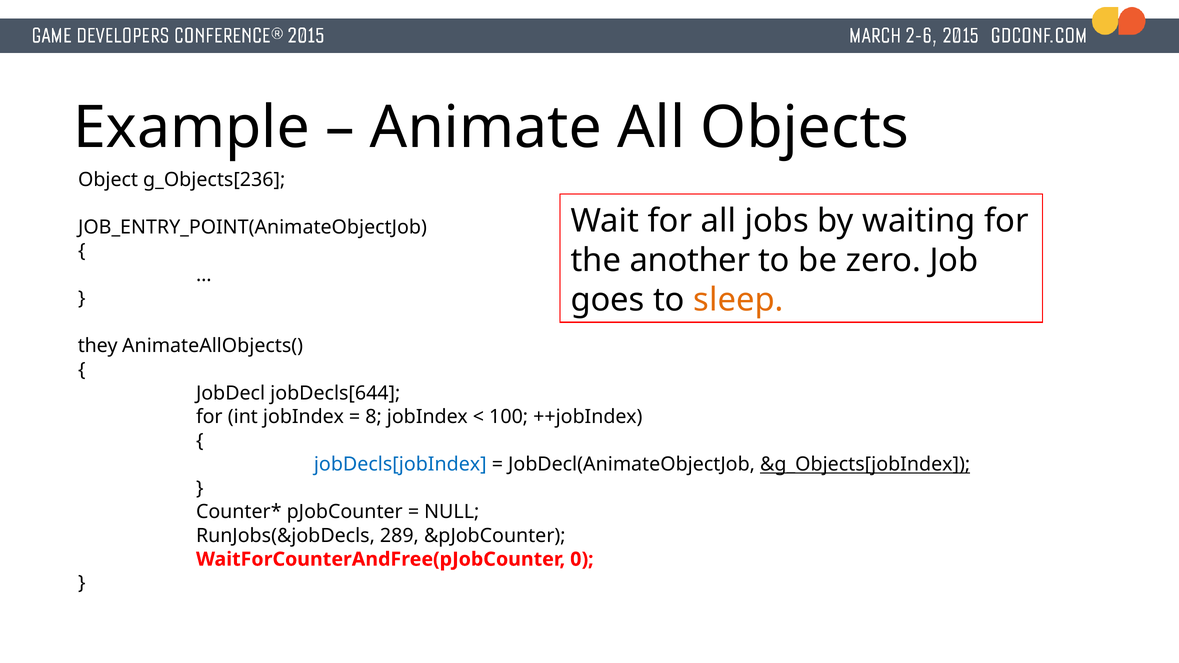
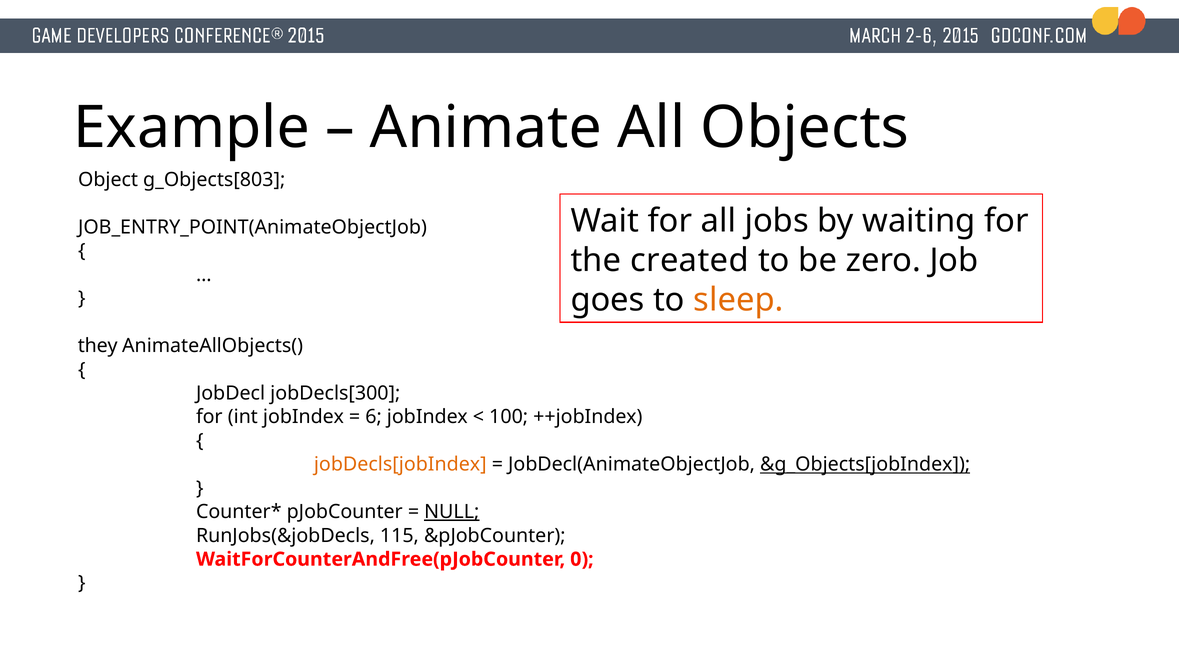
g_Objects[236: g_Objects[236 -> g_Objects[803
another: another -> created
jobDecls[644: jobDecls[644 -> jobDecls[300
8: 8 -> 6
jobDecls[jobIndex colour: blue -> orange
NULL underline: none -> present
289: 289 -> 115
